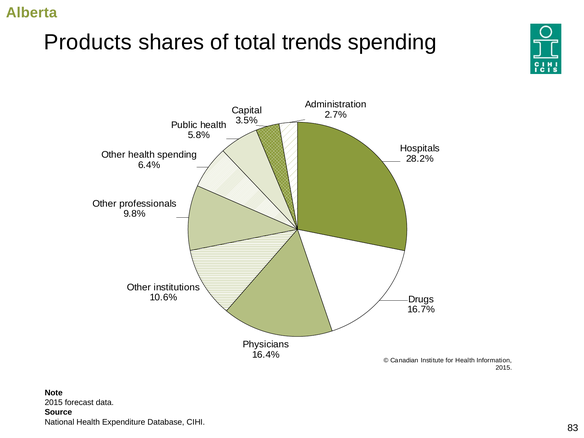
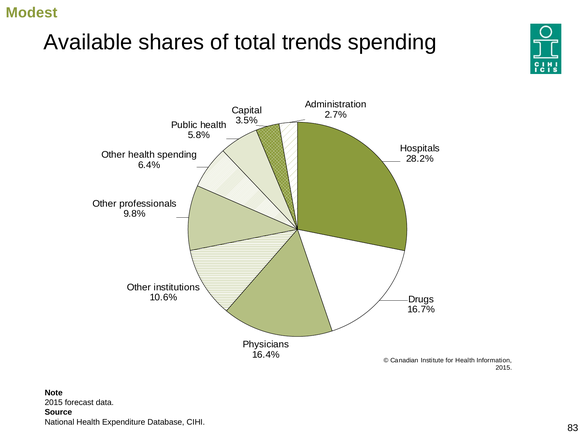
Alberta: Alberta -> Modest
Products: Products -> Available
